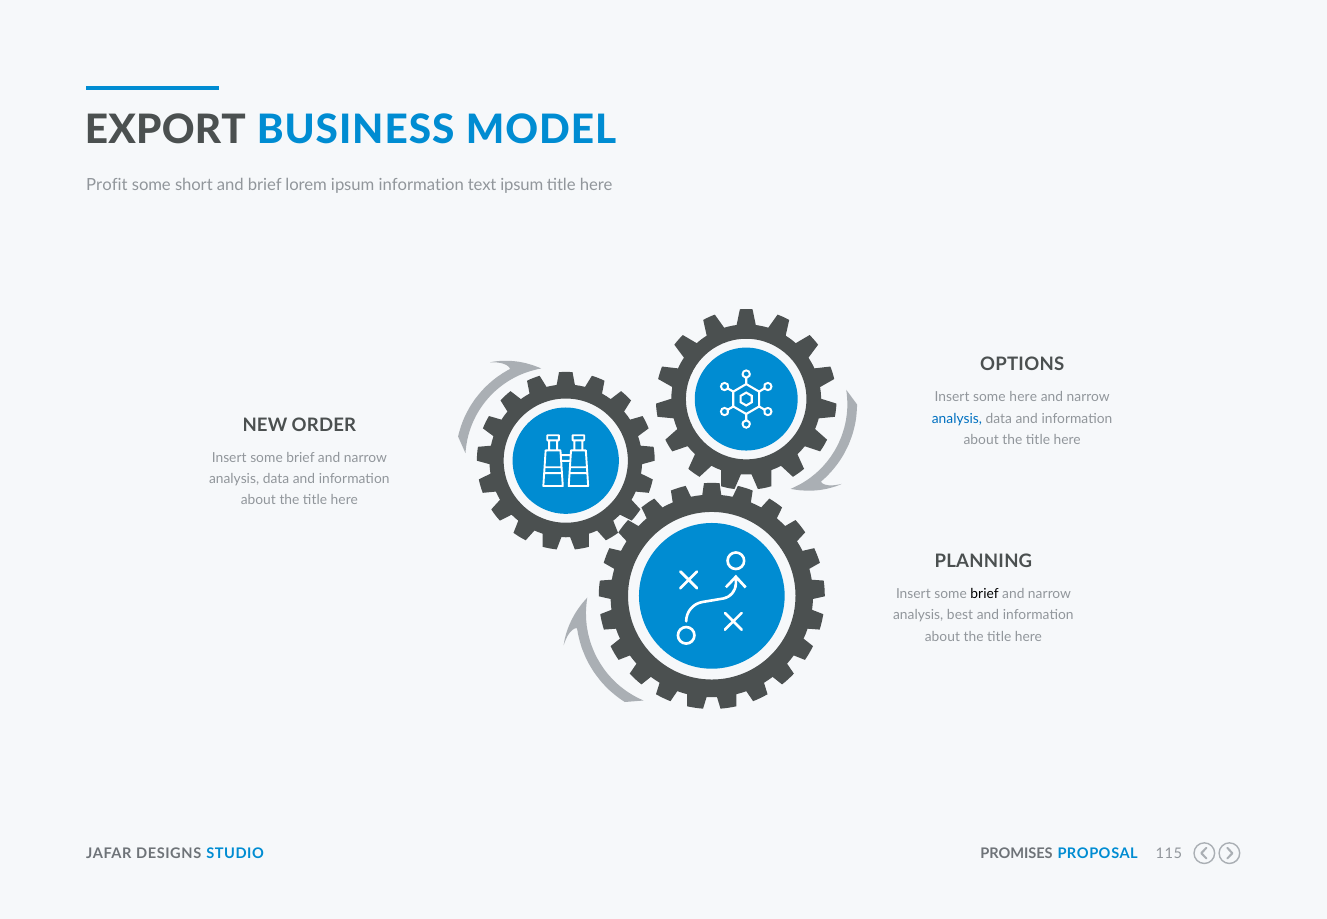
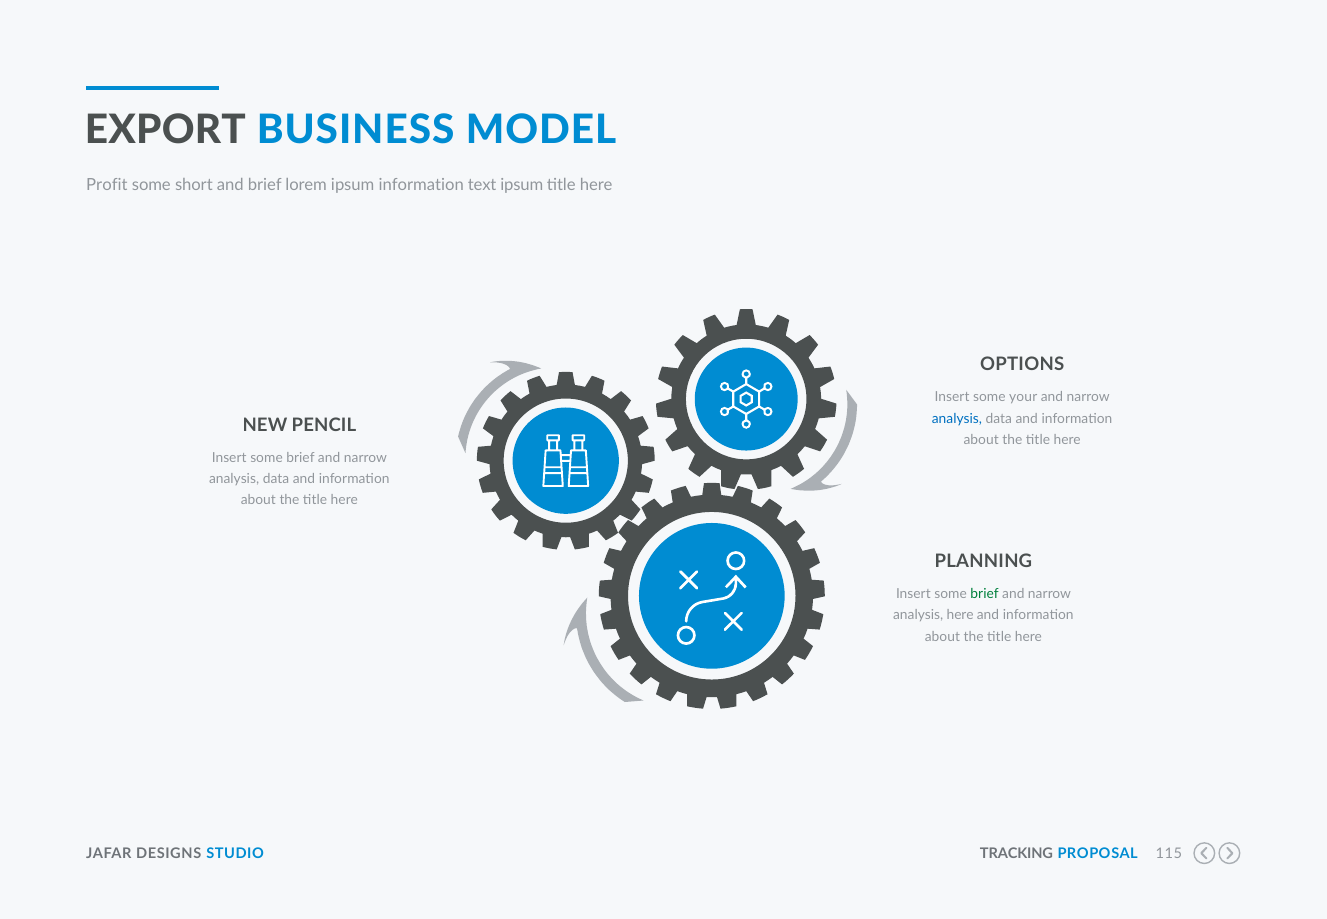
some here: here -> your
ORDER: ORDER -> PENCIL
brief at (985, 594) colour: black -> green
analysis best: best -> here
PROMISES: PROMISES -> TRACKING
